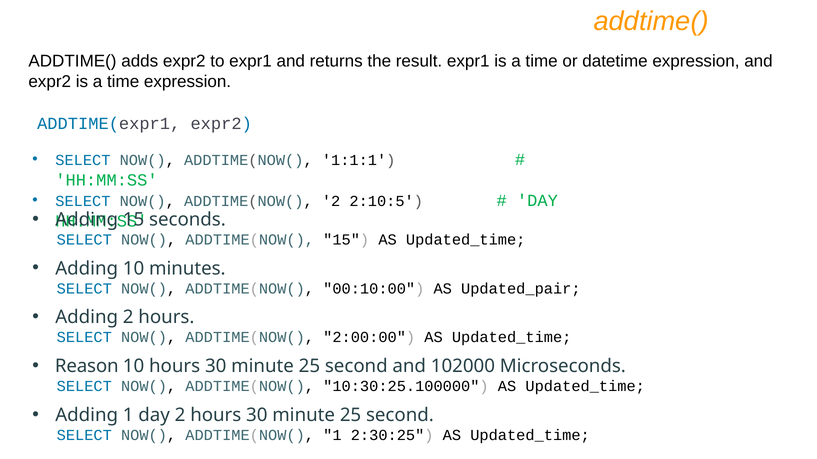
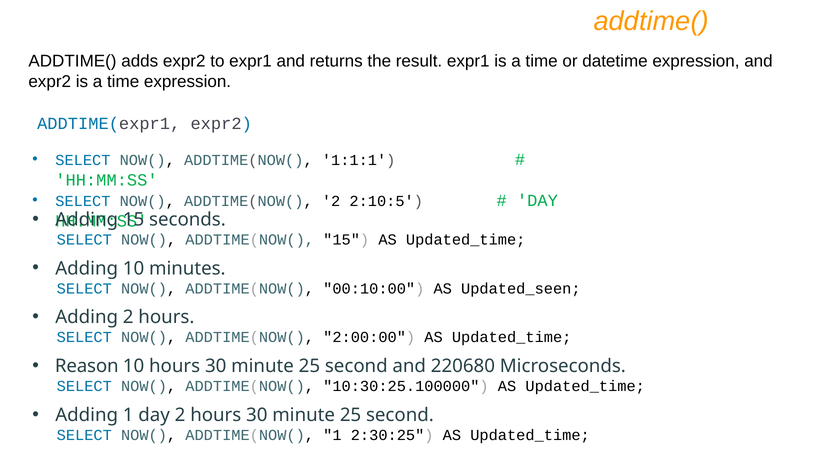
Updated_pair: Updated_pair -> Updated_seen
102000: 102000 -> 220680
